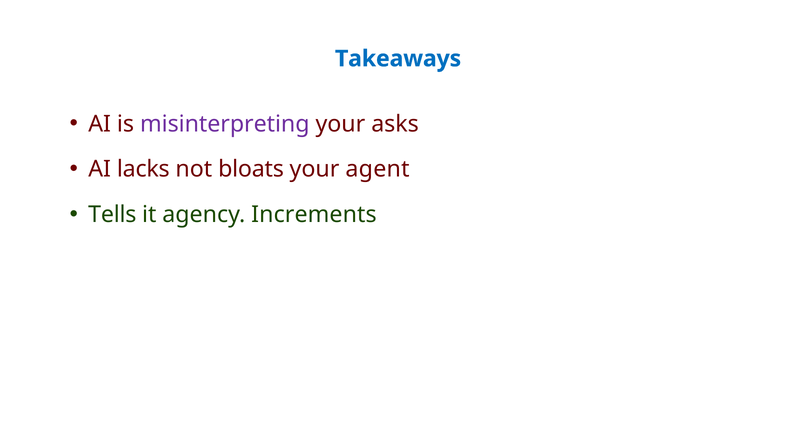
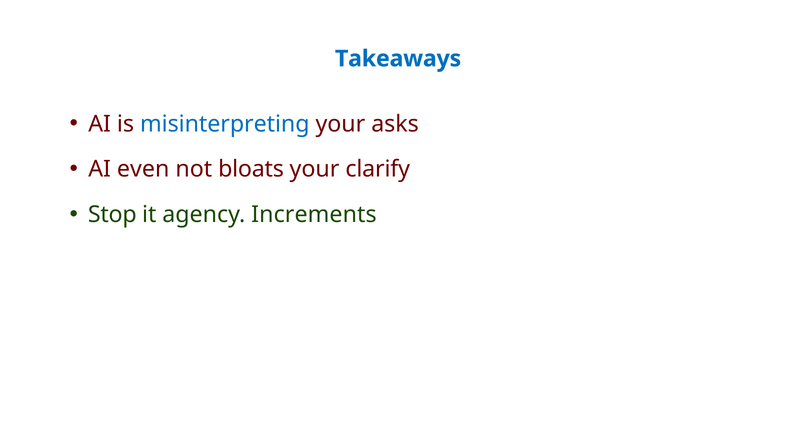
misinterpreting colour: purple -> blue
lacks: lacks -> even
agent: agent -> clarify
Tells: Tells -> Stop
